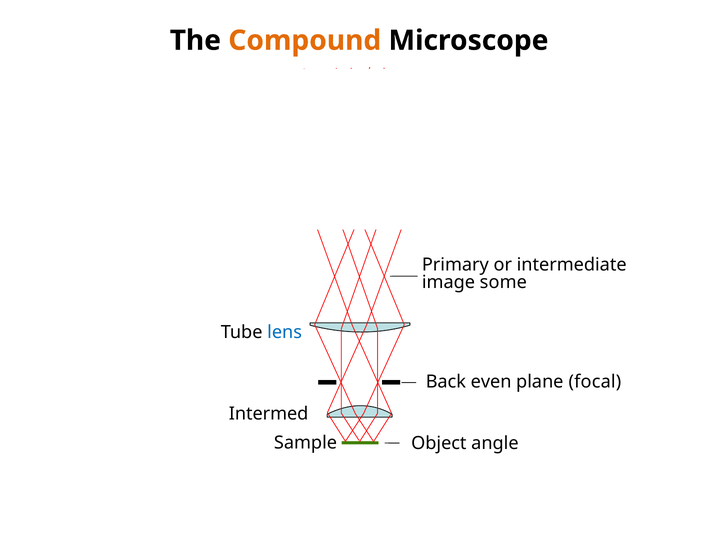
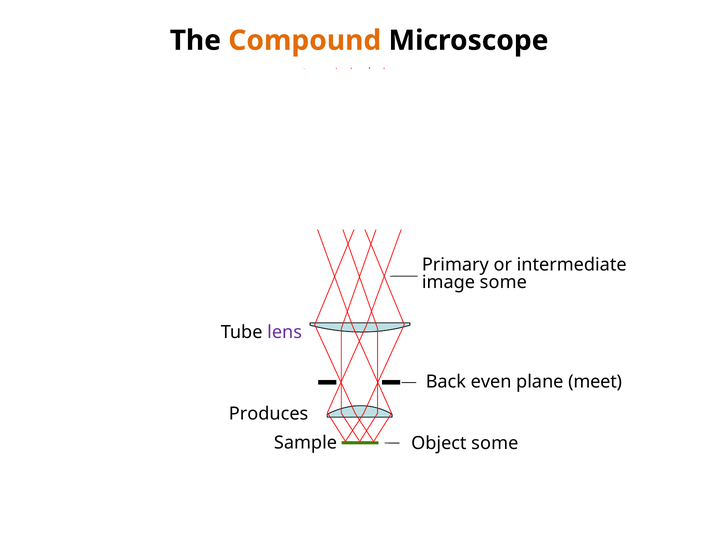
lens colour: blue -> purple
focal: focal -> meet
Intermed: Intermed -> Produces
Object angle: angle -> some
